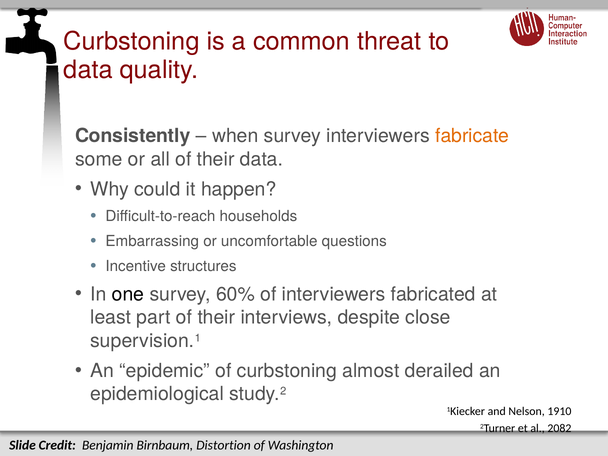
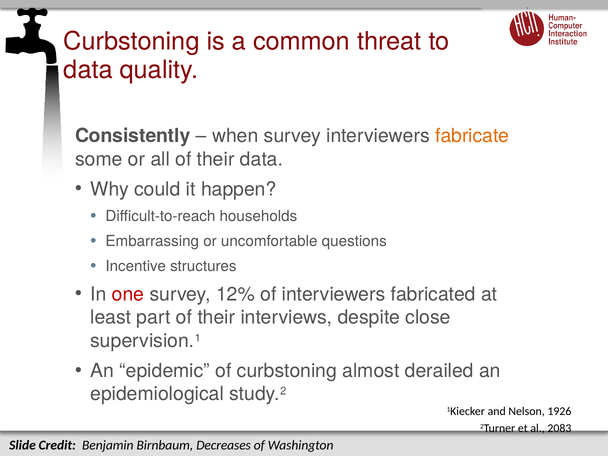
one colour: black -> red
60%: 60% -> 12%
1910: 1910 -> 1926
2082: 2082 -> 2083
Distortion: Distortion -> Decreases
